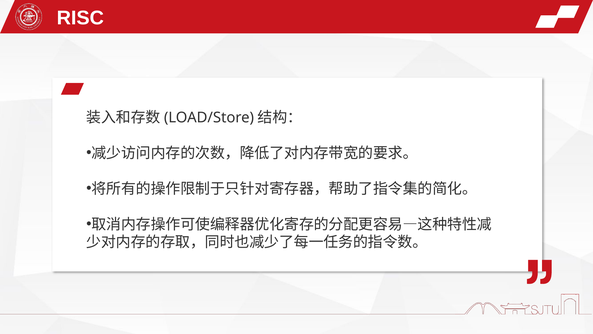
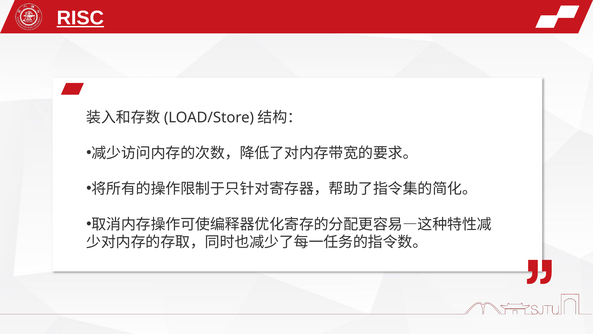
RISC underline: none -> present
